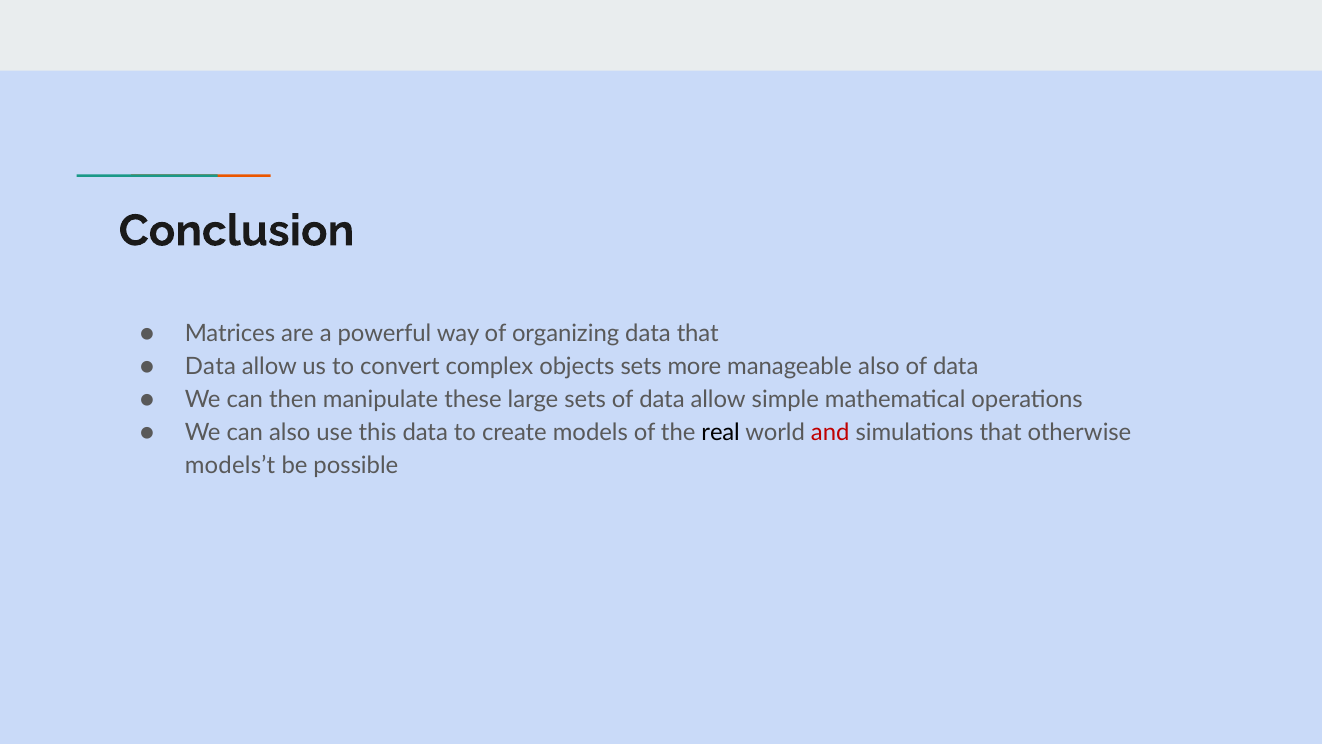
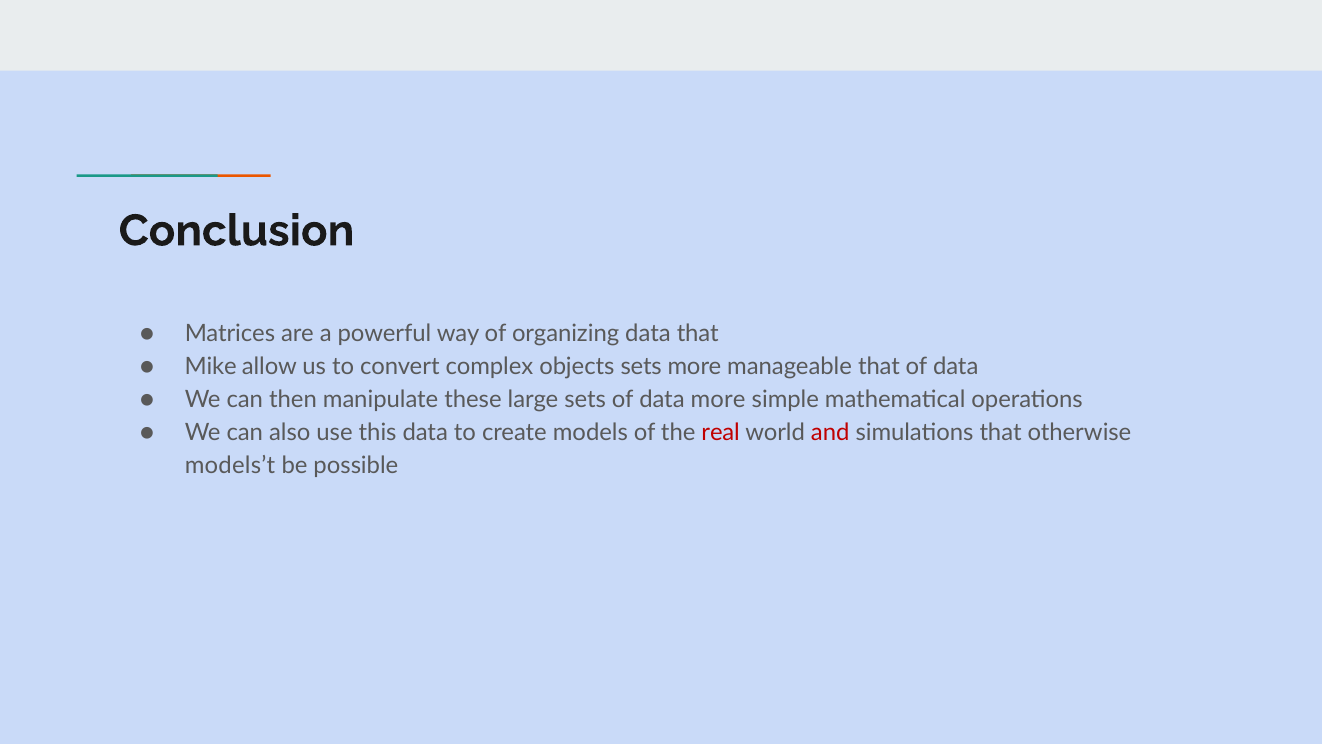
Data at (210, 367): Data -> Mike
manageable also: also -> that
of data allow: allow -> more
real colour: black -> red
